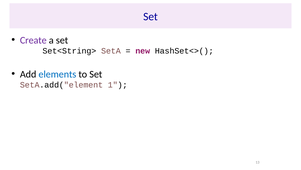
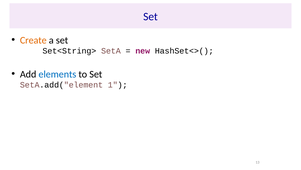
Create colour: purple -> orange
